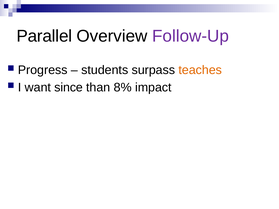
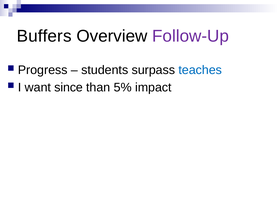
Parallel: Parallel -> Buffers
teaches colour: orange -> blue
8%: 8% -> 5%
